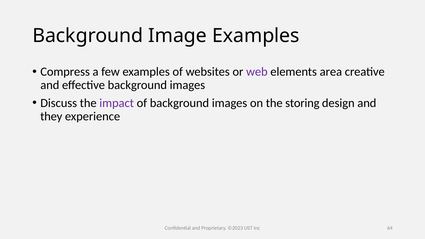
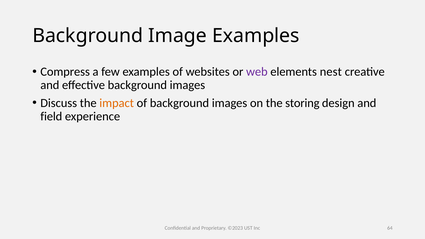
area: area -> nest
impact colour: purple -> orange
they: they -> field
